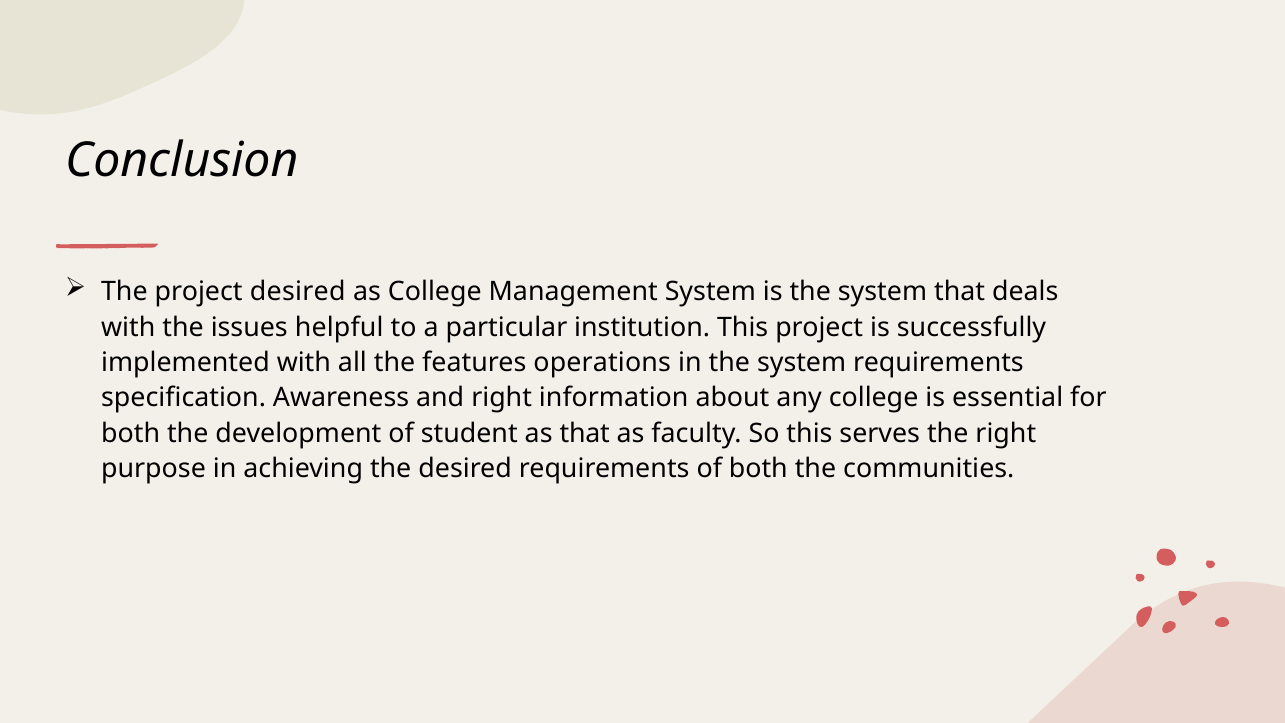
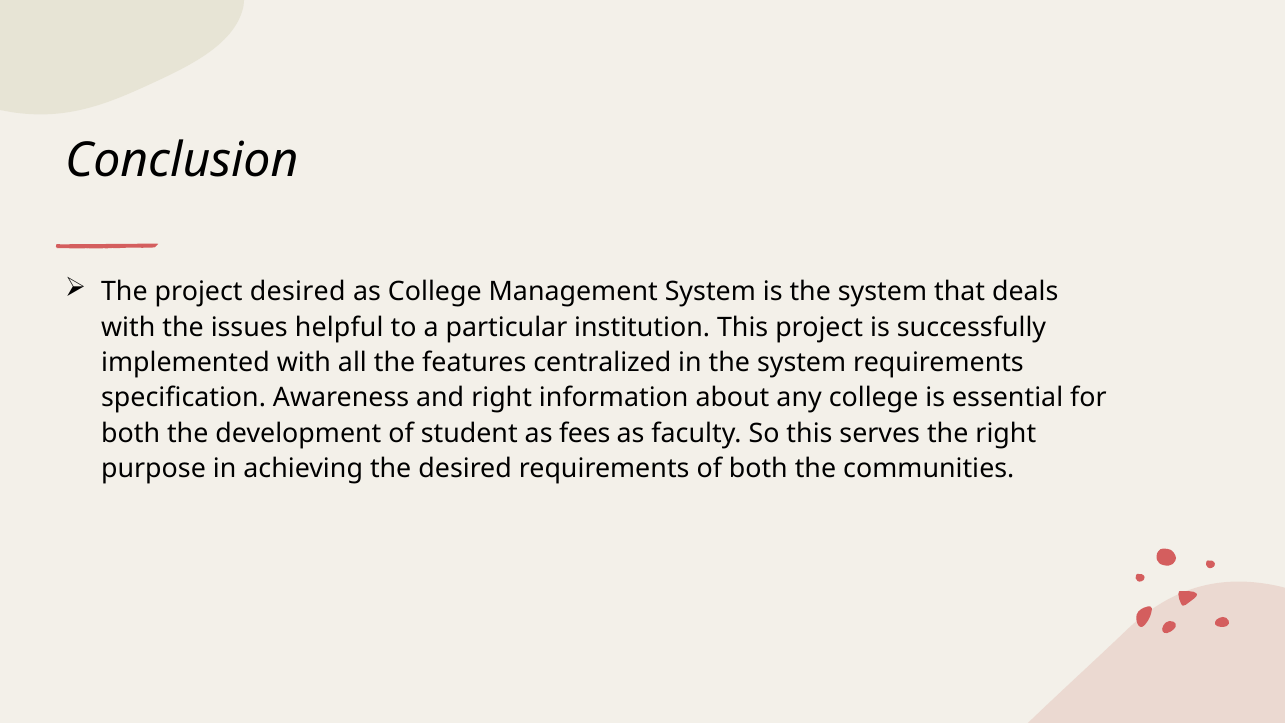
operations: operations -> centralized
as that: that -> fees
